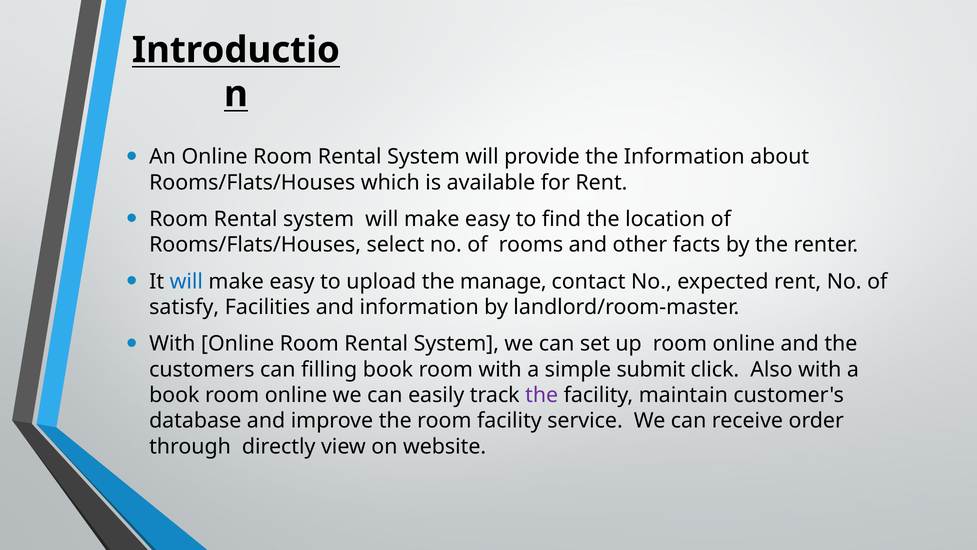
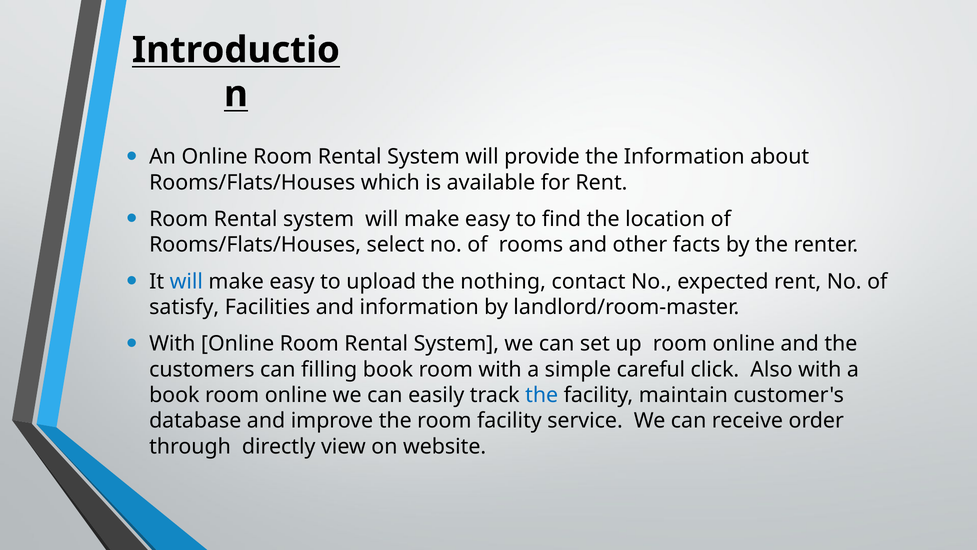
manage: manage -> nothing
submit: submit -> careful
the at (542, 395) colour: purple -> blue
